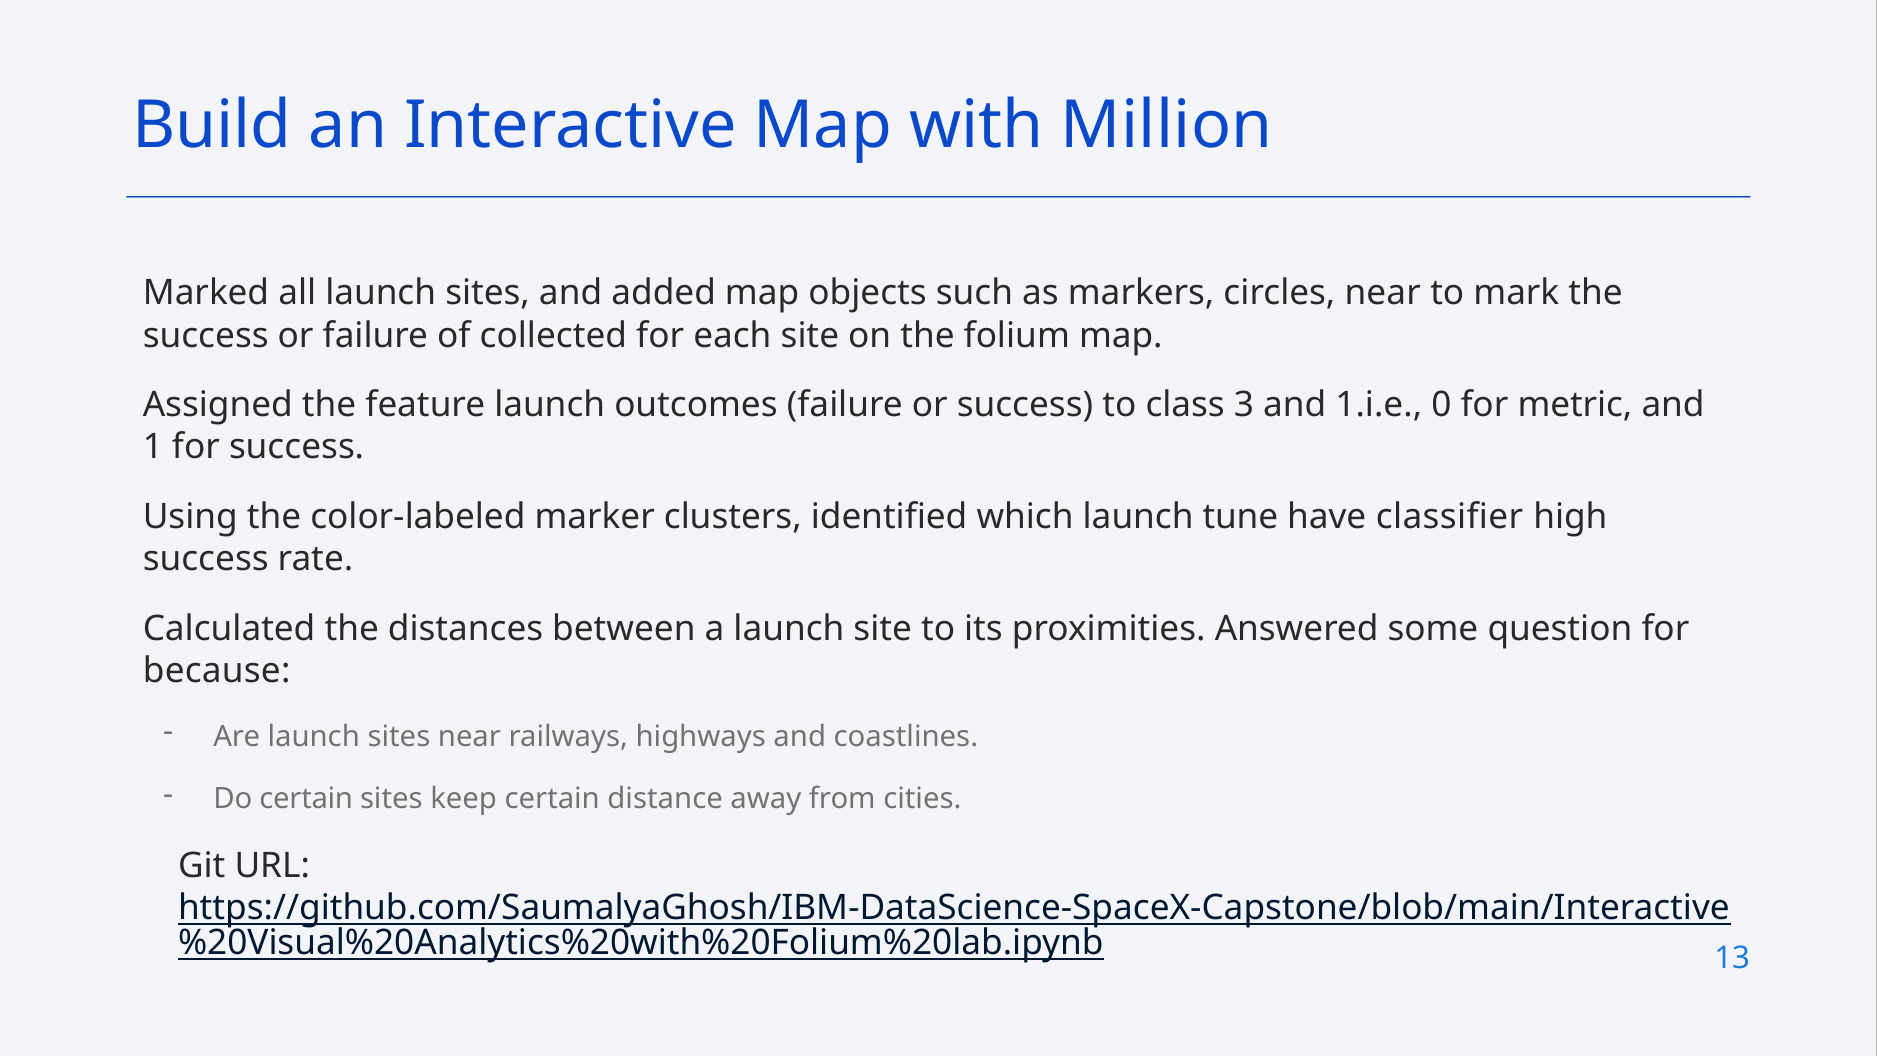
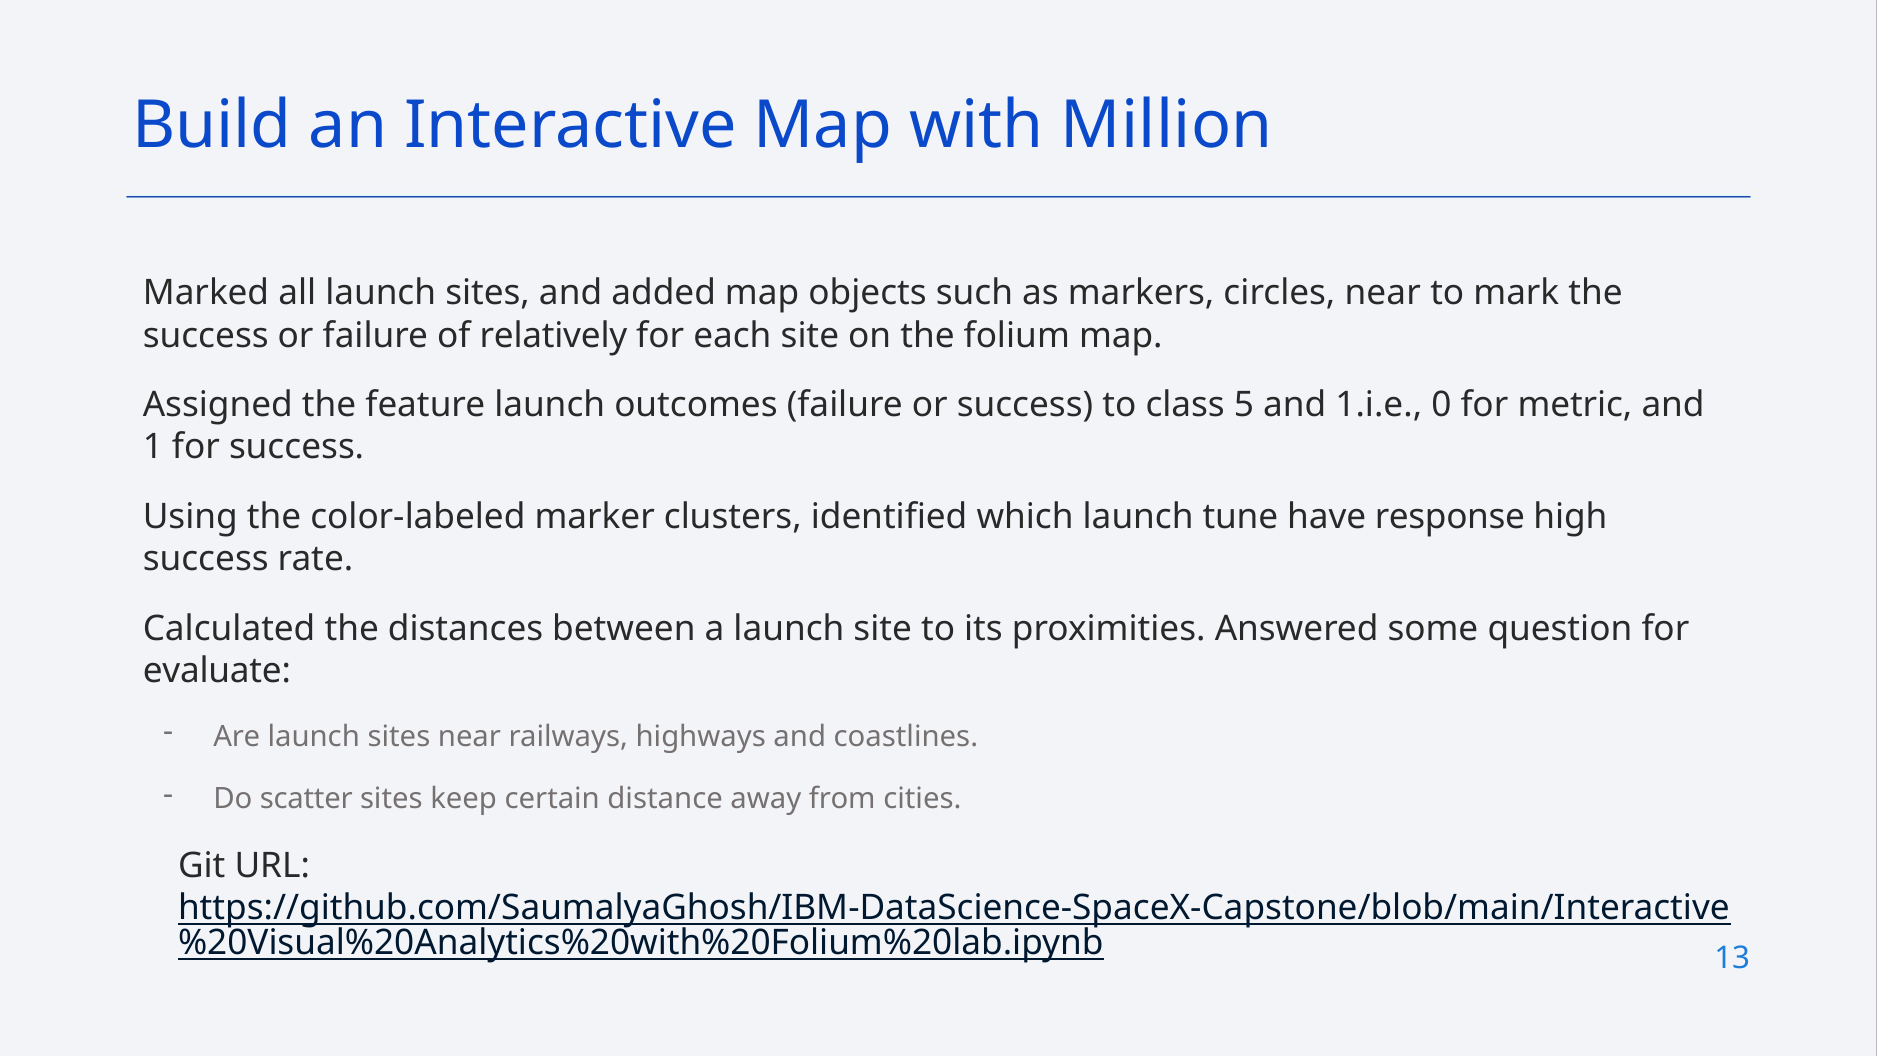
collected: collected -> relatively
3: 3 -> 5
classifier: classifier -> response
because: because -> evaluate
Do certain: certain -> scatter
